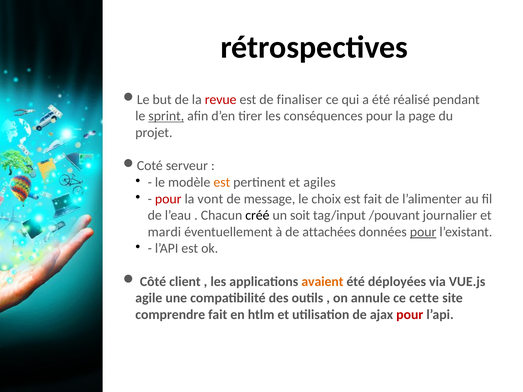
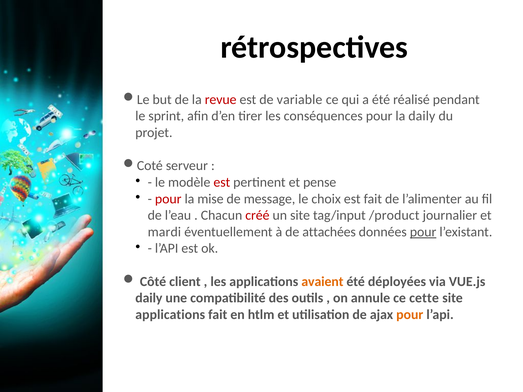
finaliser: finaliser -> variable
sprint underline: present -> none
la page: page -> daily
est at (222, 182) colour: orange -> red
agiles: agiles -> pense
vont: vont -> mise
créé colour: black -> red
un soit: soit -> site
/pouvant: /pouvant -> /product
agile at (149, 298): agile -> daily
comprendre at (170, 315): comprendre -> applications
pour at (410, 315) colour: red -> orange
